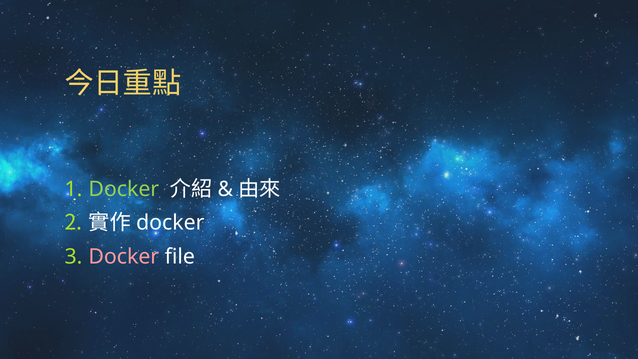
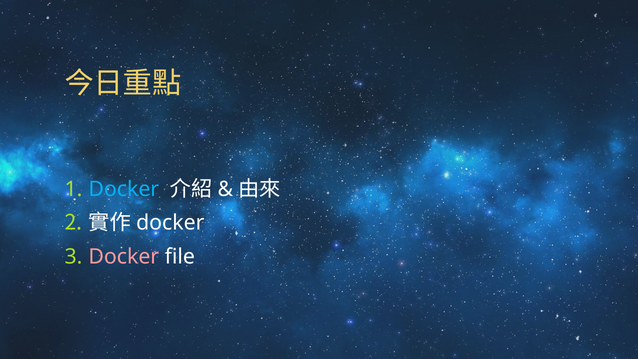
Docker at (124, 189) colour: light green -> light blue
